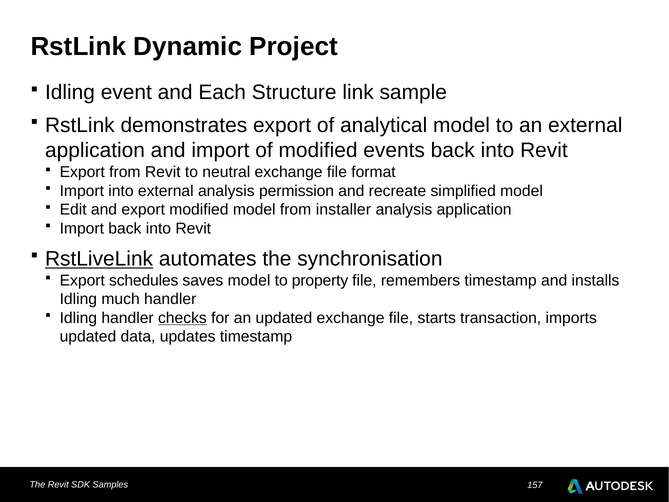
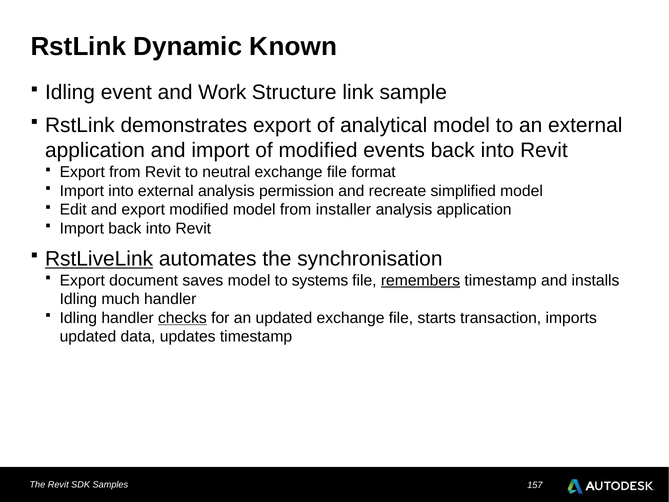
Project: Project -> Known
Each: Each -> Work
schedules: schedules -> document
property: property -> systems
remembers underline: none -> present
